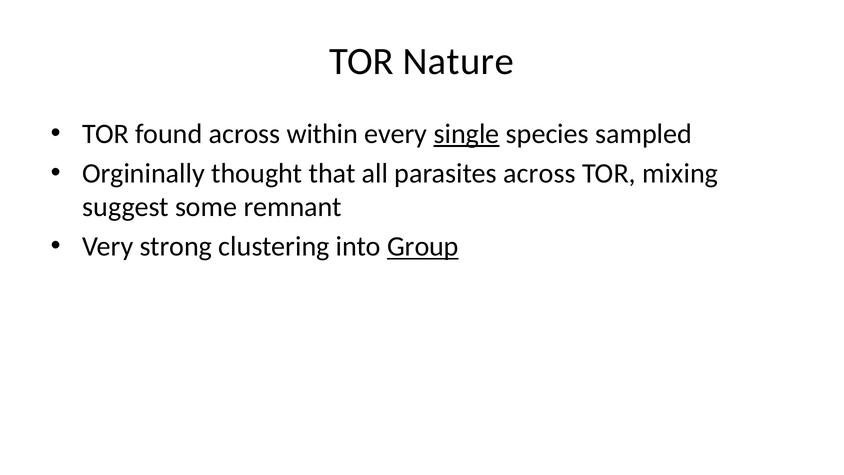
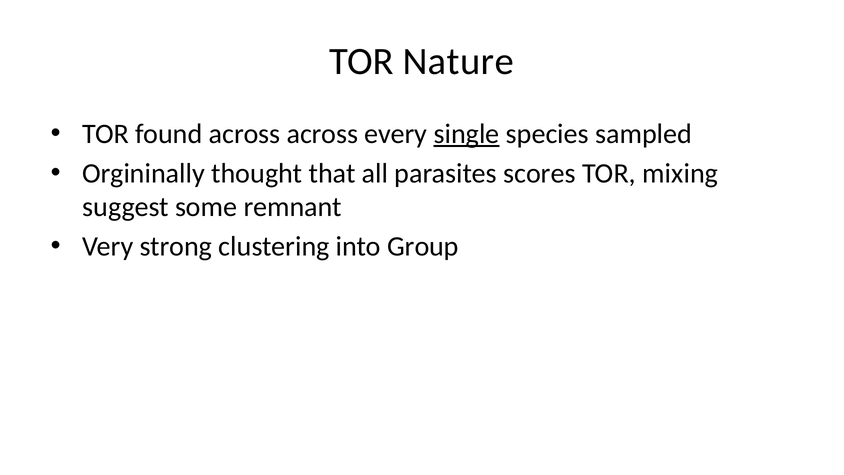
across within: within -> across
parasites across: across -> scores
Group underline: present -> none
